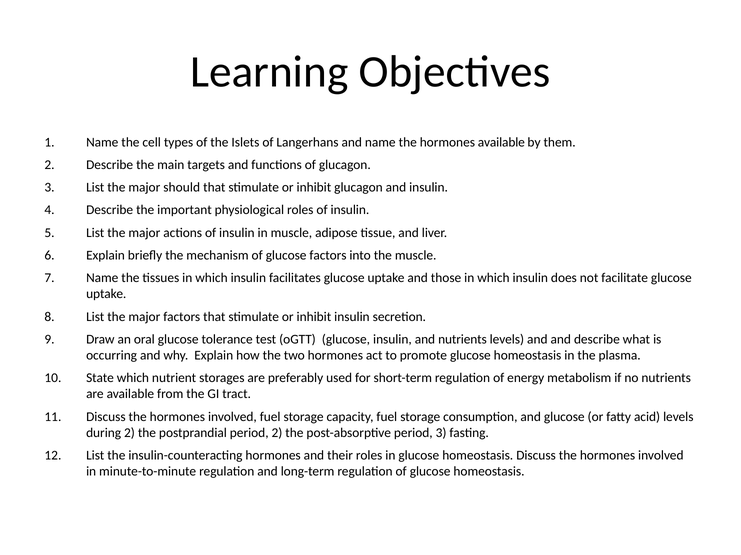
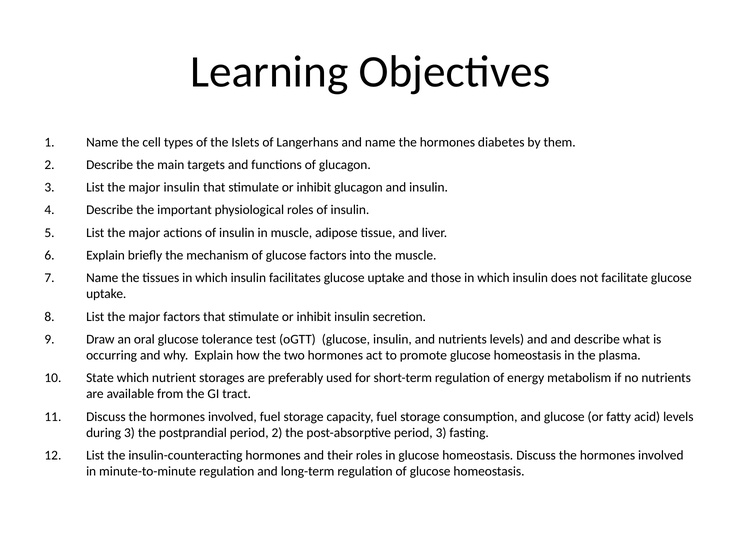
hormones available: available -> diabetes
major should: should -> insulin
during 2: 2 -> 3
